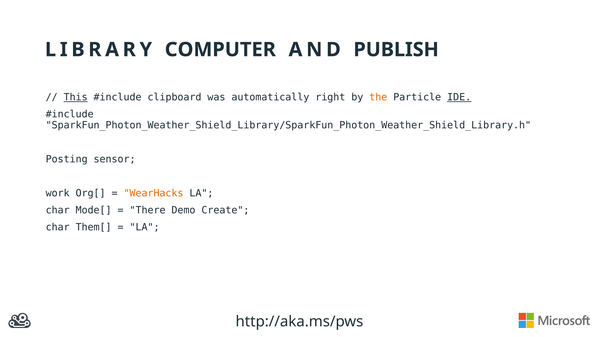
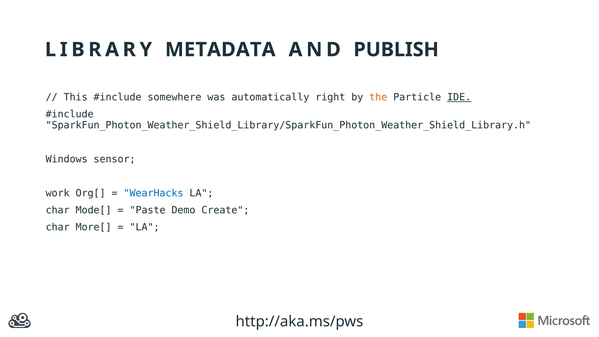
COMPUTER: COMPUTER -> METADATA
This underline: present -> none
clipboard: clipboard -> somewhere
Posting: Posting -> Windows
WearHacks colour: orange -> blue
There: There -> Paste
Them[: Them[ -> More[
